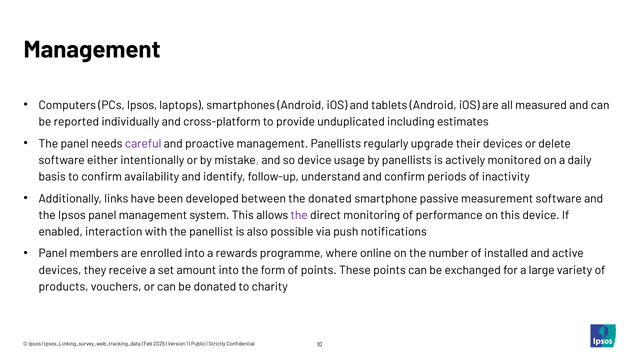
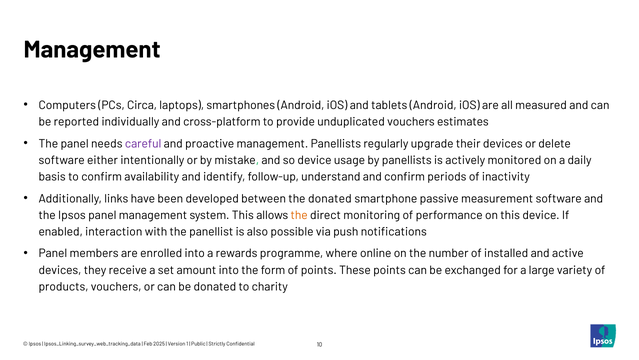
PCs Ipsos: Ipsos -> Circa
unduplicated including: including -> vouchers
the at (299, 215) colour: purple -> orange
